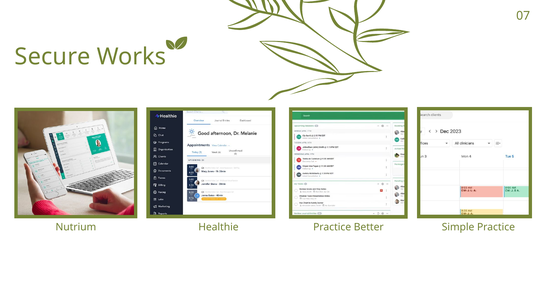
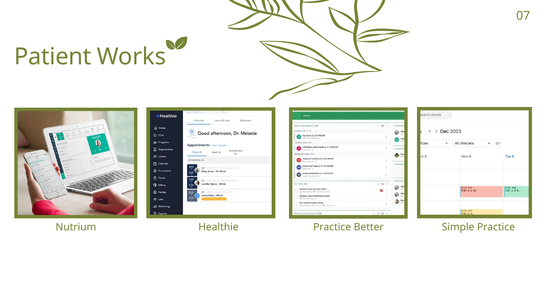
Secure: Secure -> Patient
